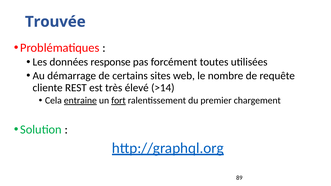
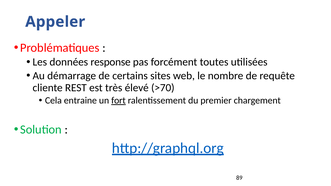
Trouvée: Trouvée -> Appeler
>14: >14 -> >70
entraine underline: present -> none
